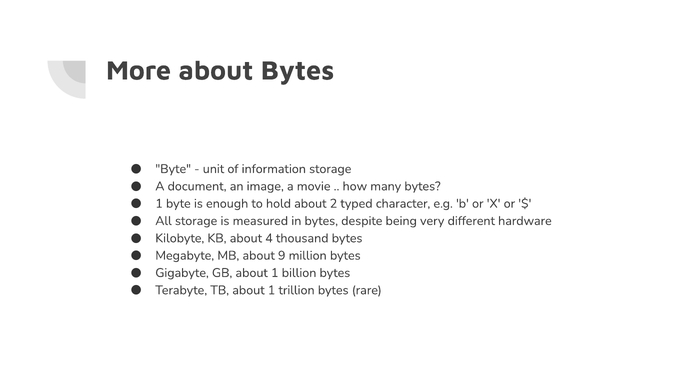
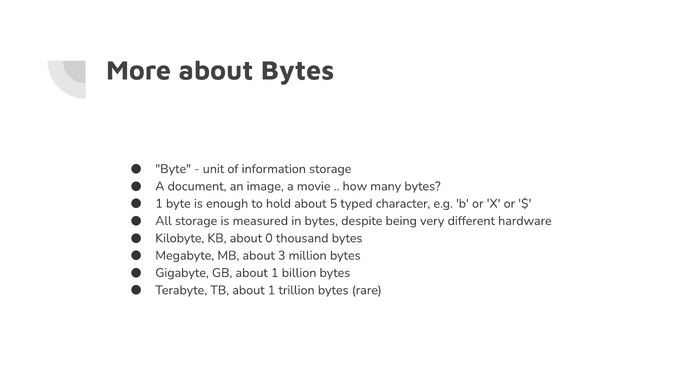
2: 2 -> 5
4: 4 -> 0
9: 9 -> 3
